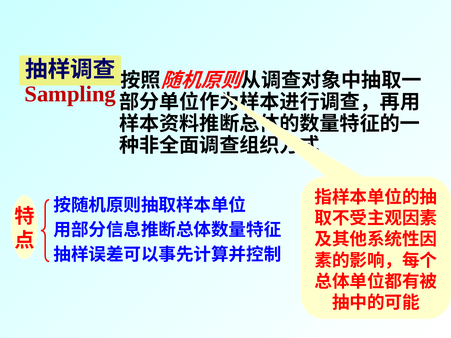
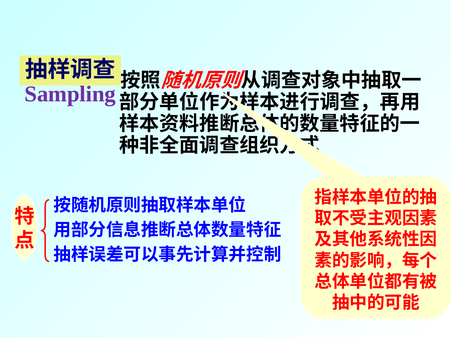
Sampling colour: red -> purple
